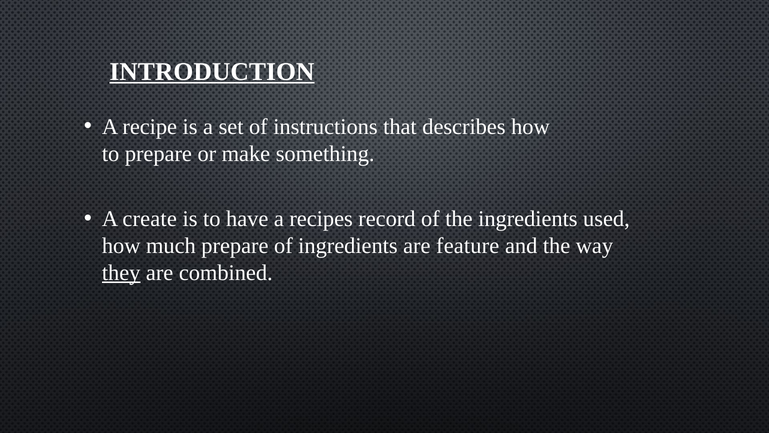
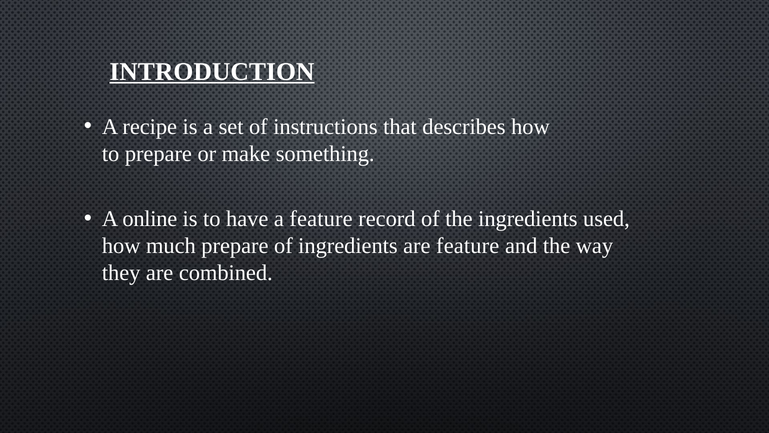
create: create -> online
a recipes: recipes -> feature
they underline: present -> none
